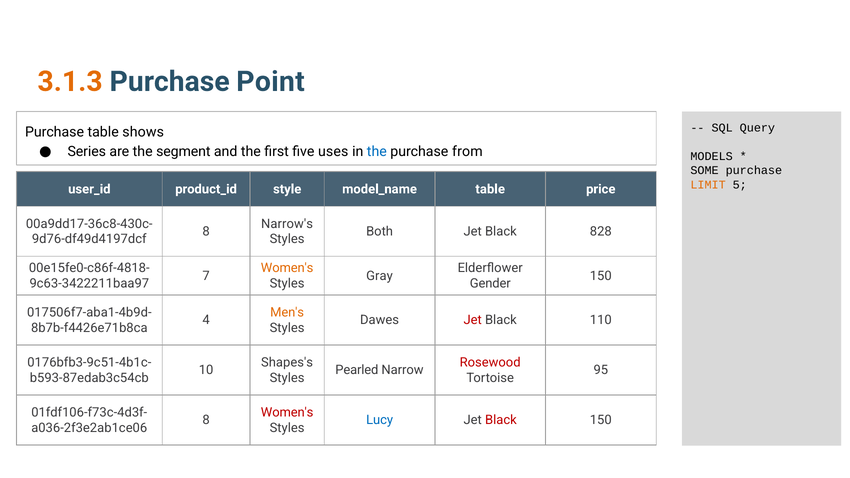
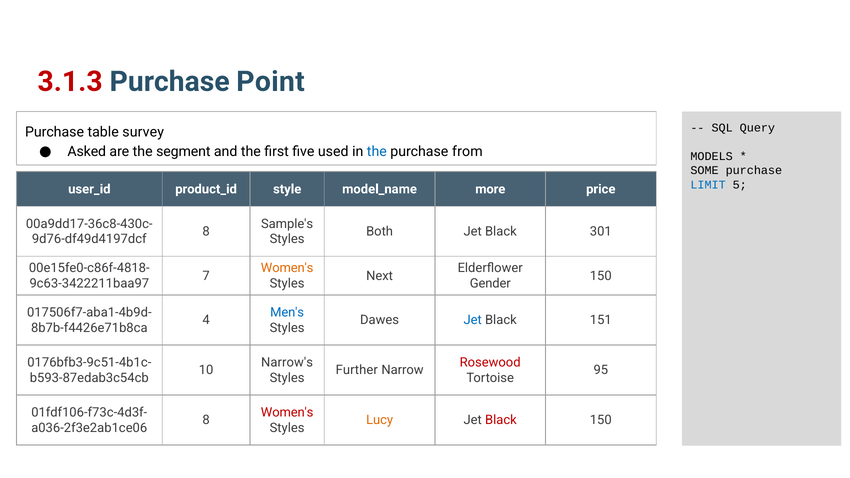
3.1.3 colour: orange -> red
shows: shows -> survey
Series: Series -> Asked
uses: uses -> used
LIMIT colour: orange -> blue
table at (490, 189): table -> more
Narrow's: Narrow's -> Sample's
828: 828 -> 301
Gray: Gray -> Next
Men's colour: orange -> blue
Jet at (473, 320) colour: red -> blue
110: 110 -> 151
Shapes's: Shapes's -> Narrow's
Pearled: Pearled -> Further
Lucy colour: blue -> orange
